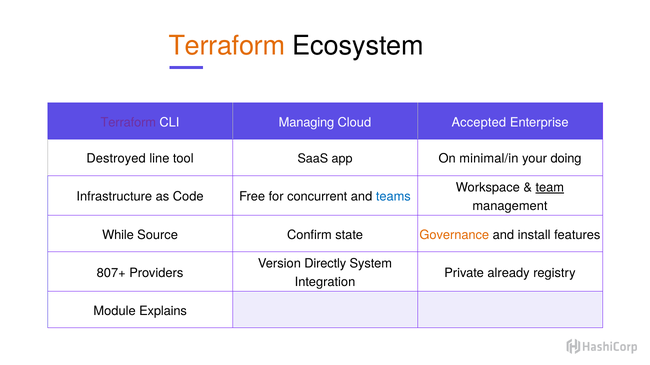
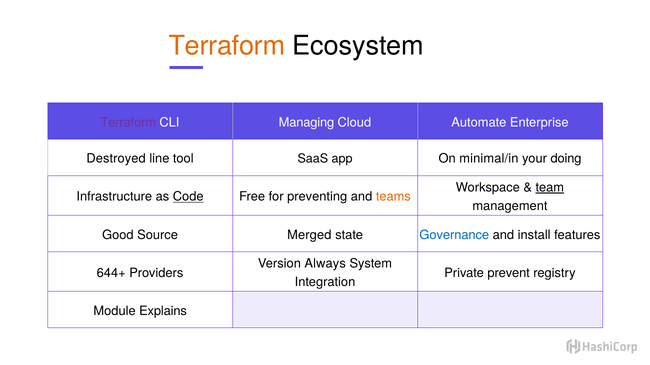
Accepted: Accepted -> Automate
Code underline: none -> present
concurrent: concurrent -> preventing
teams colour: blue -> orange
While: While -> Good
Confirm: Confirm -> Merged
Governance colour: orange -> blue
Directly: Directly -> Always
807+: 807+ -> 644+
already: already -> prevent
